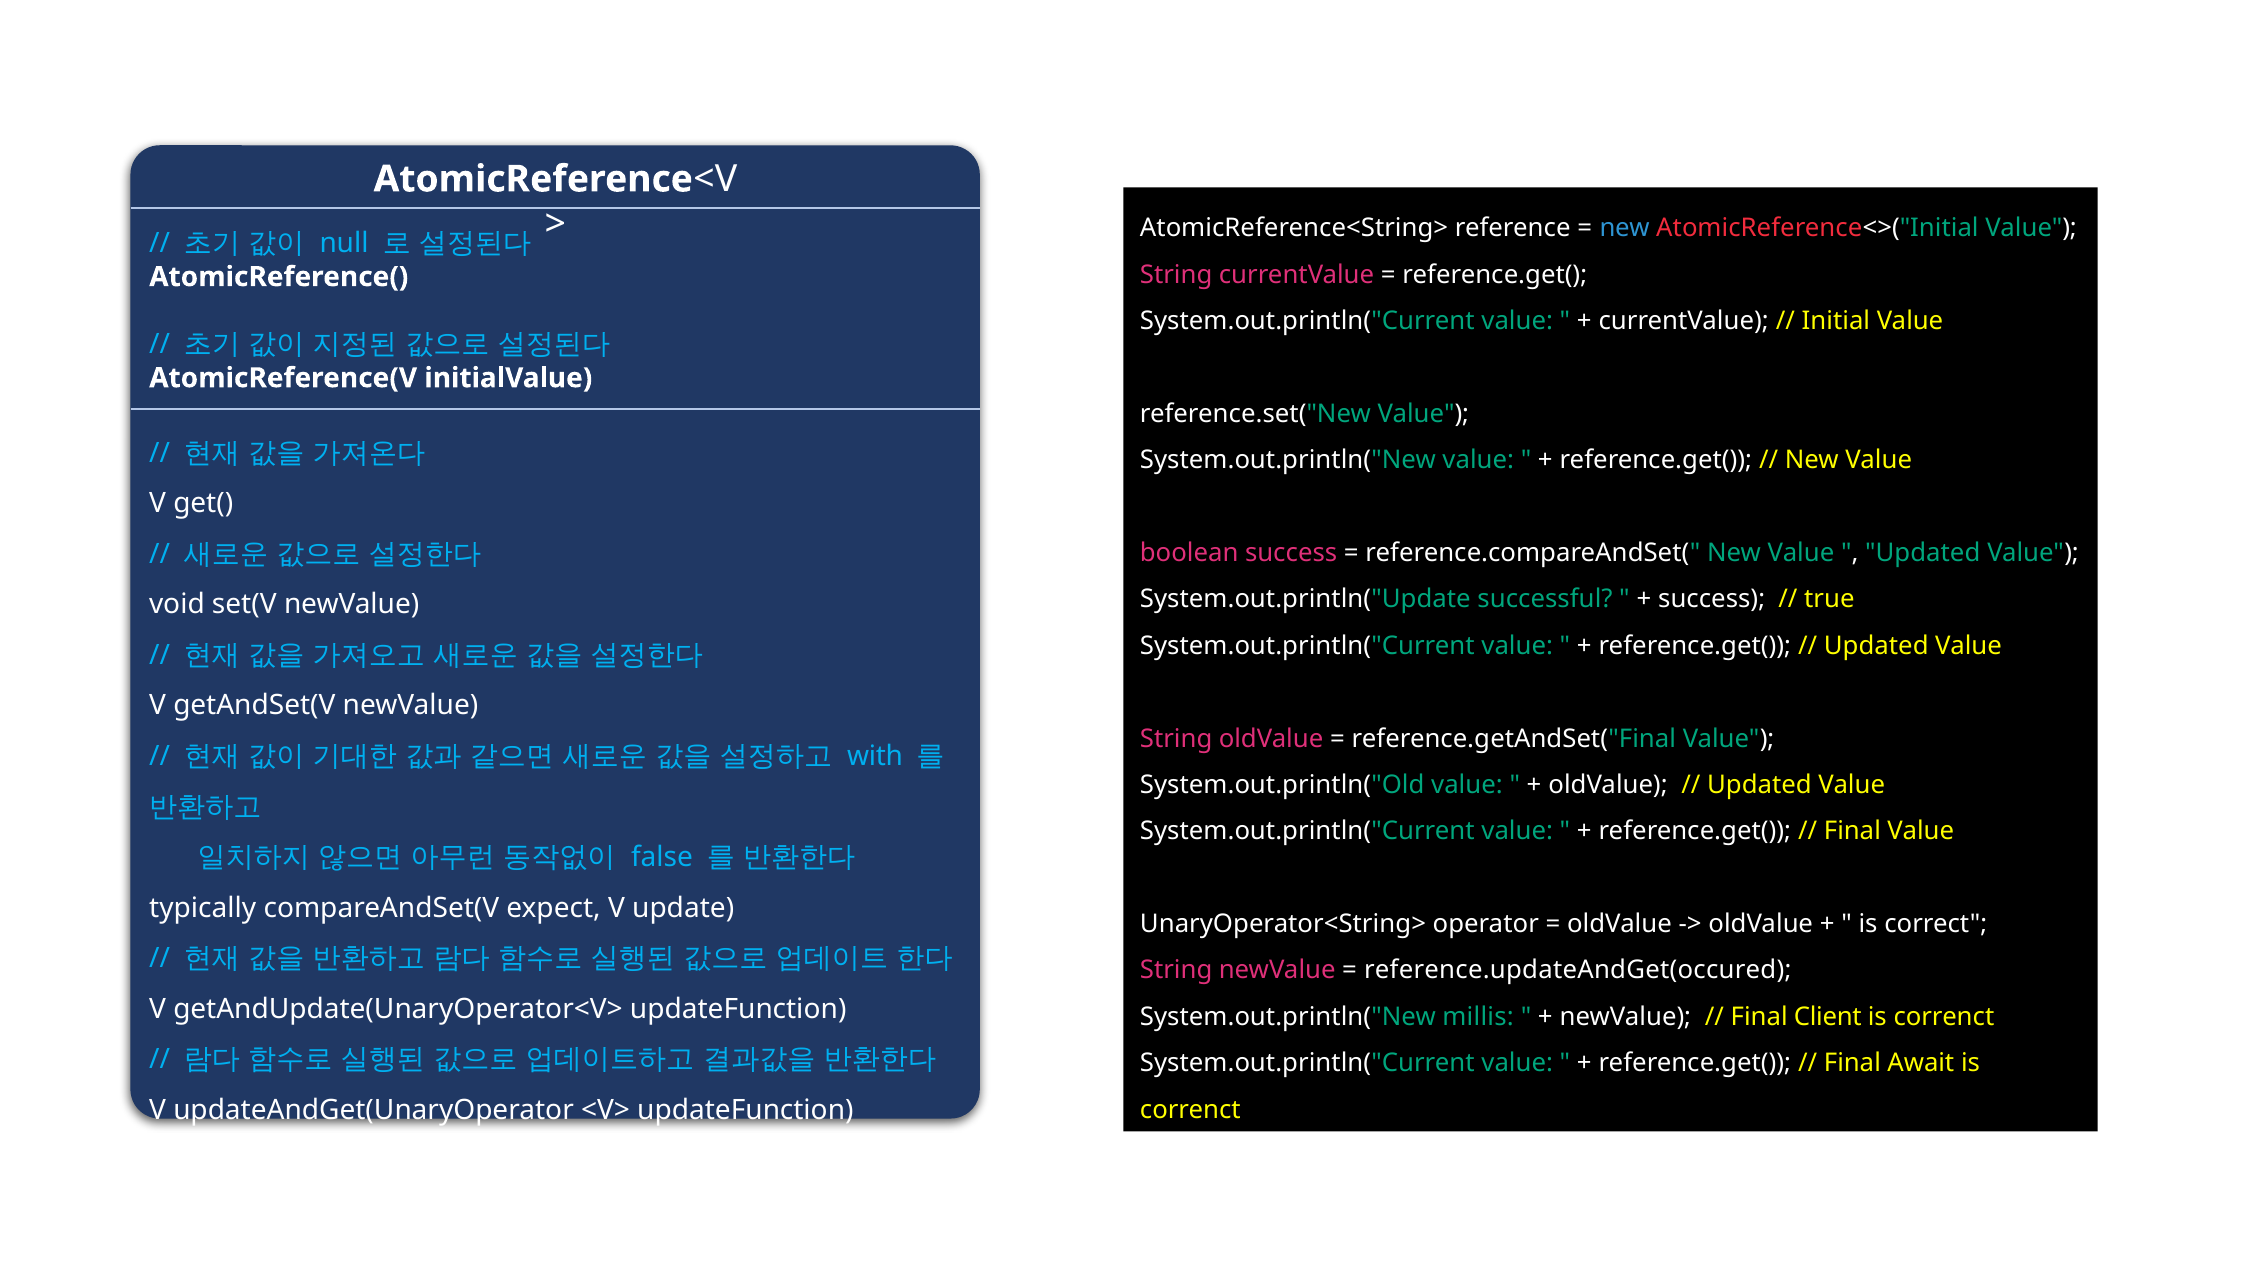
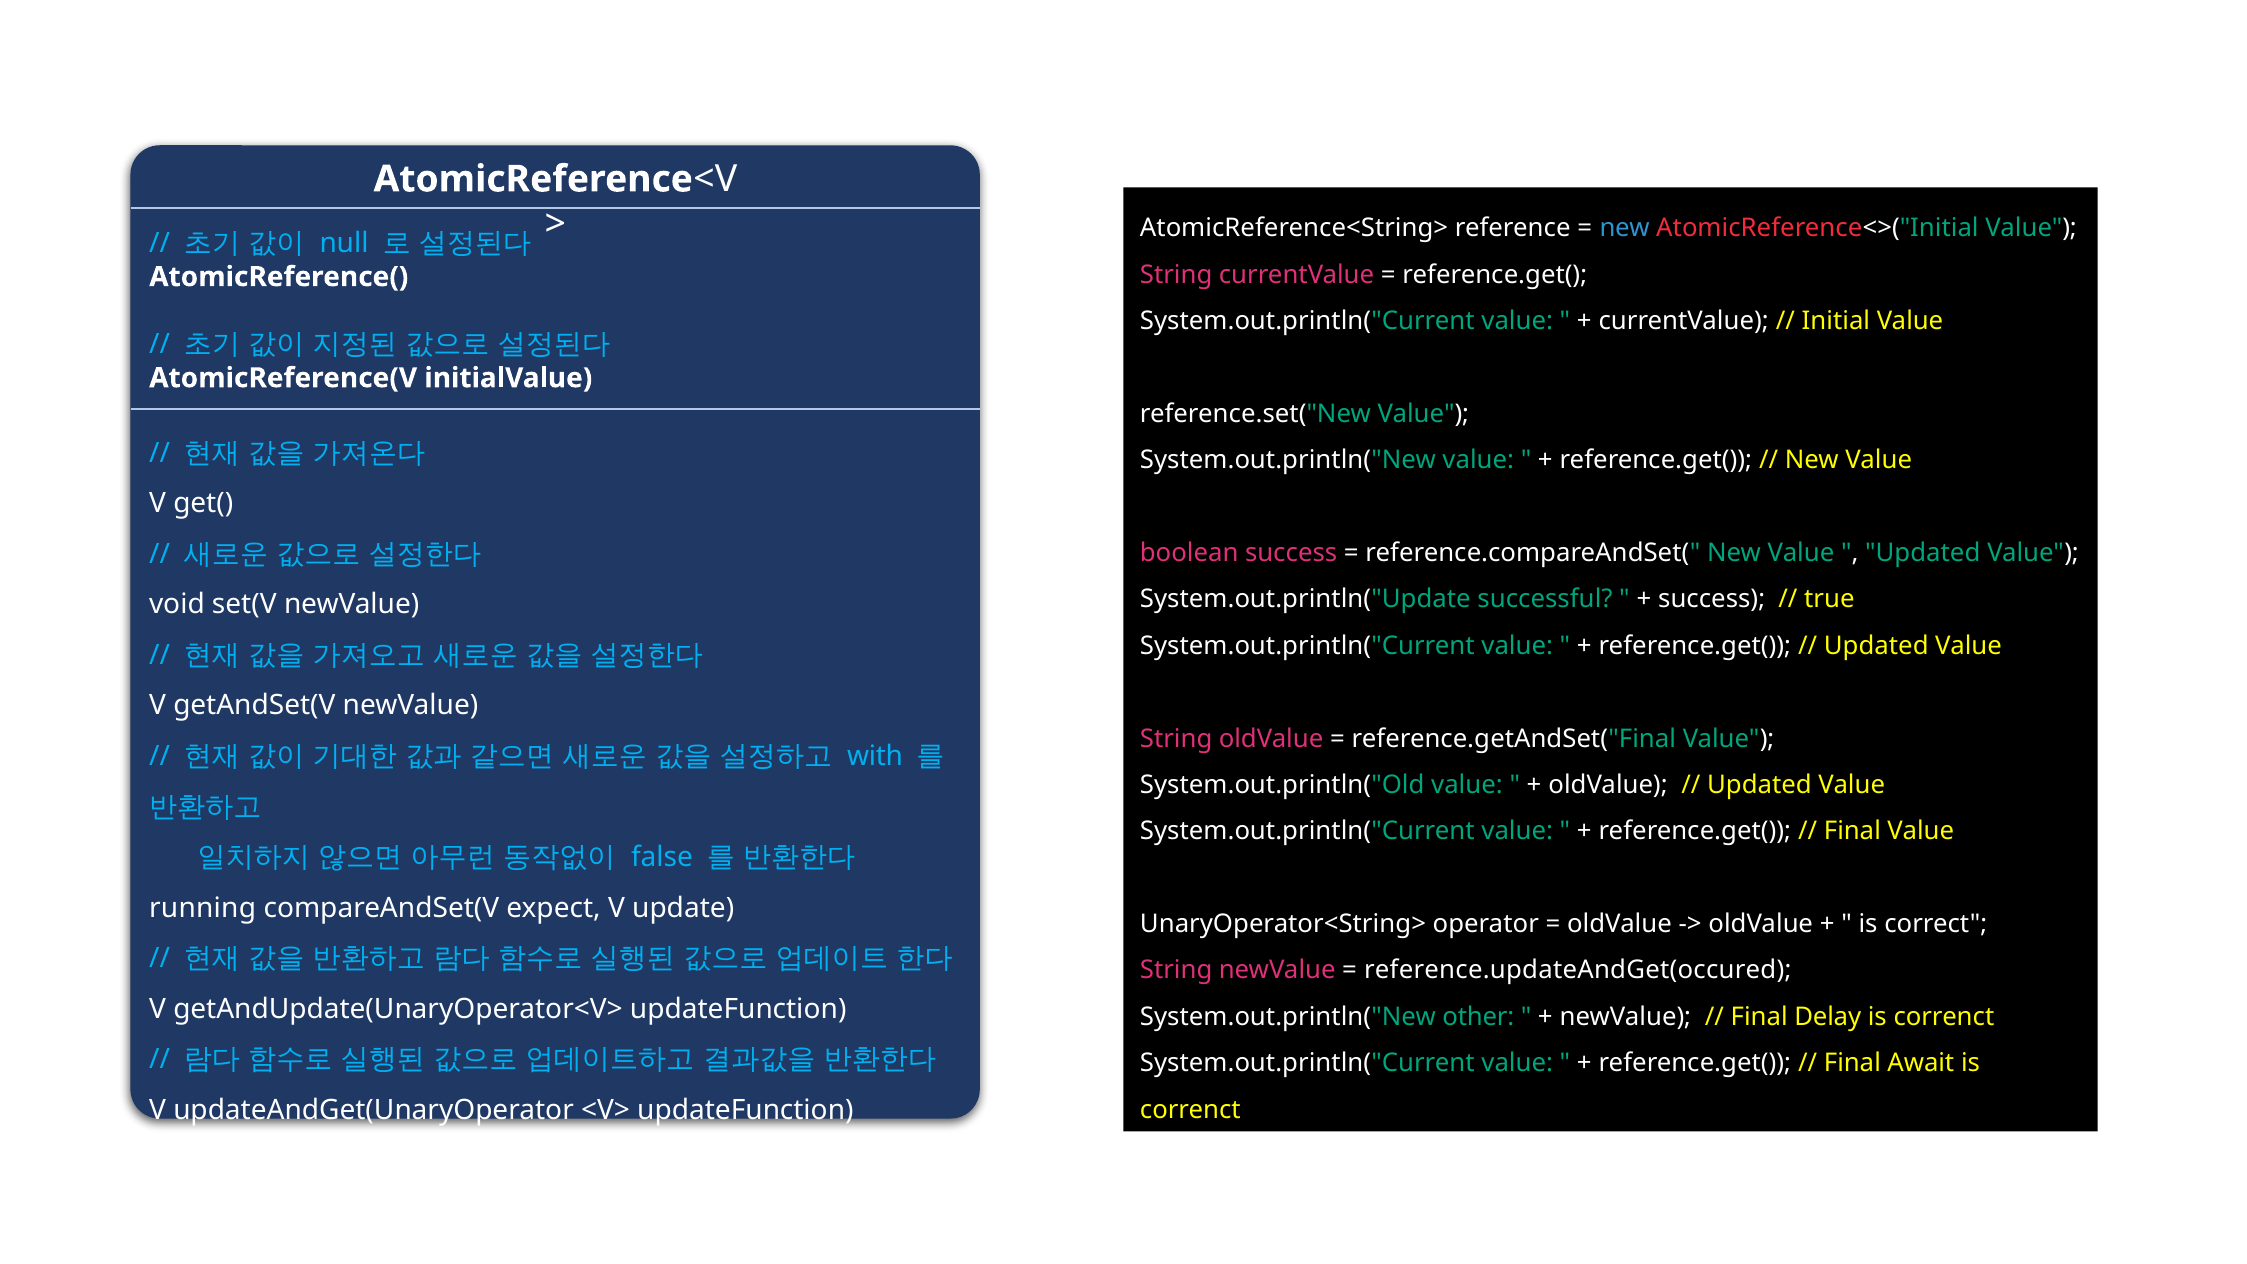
typically: typically -> running
millis: millis -> other
Client: Client -> Delay
